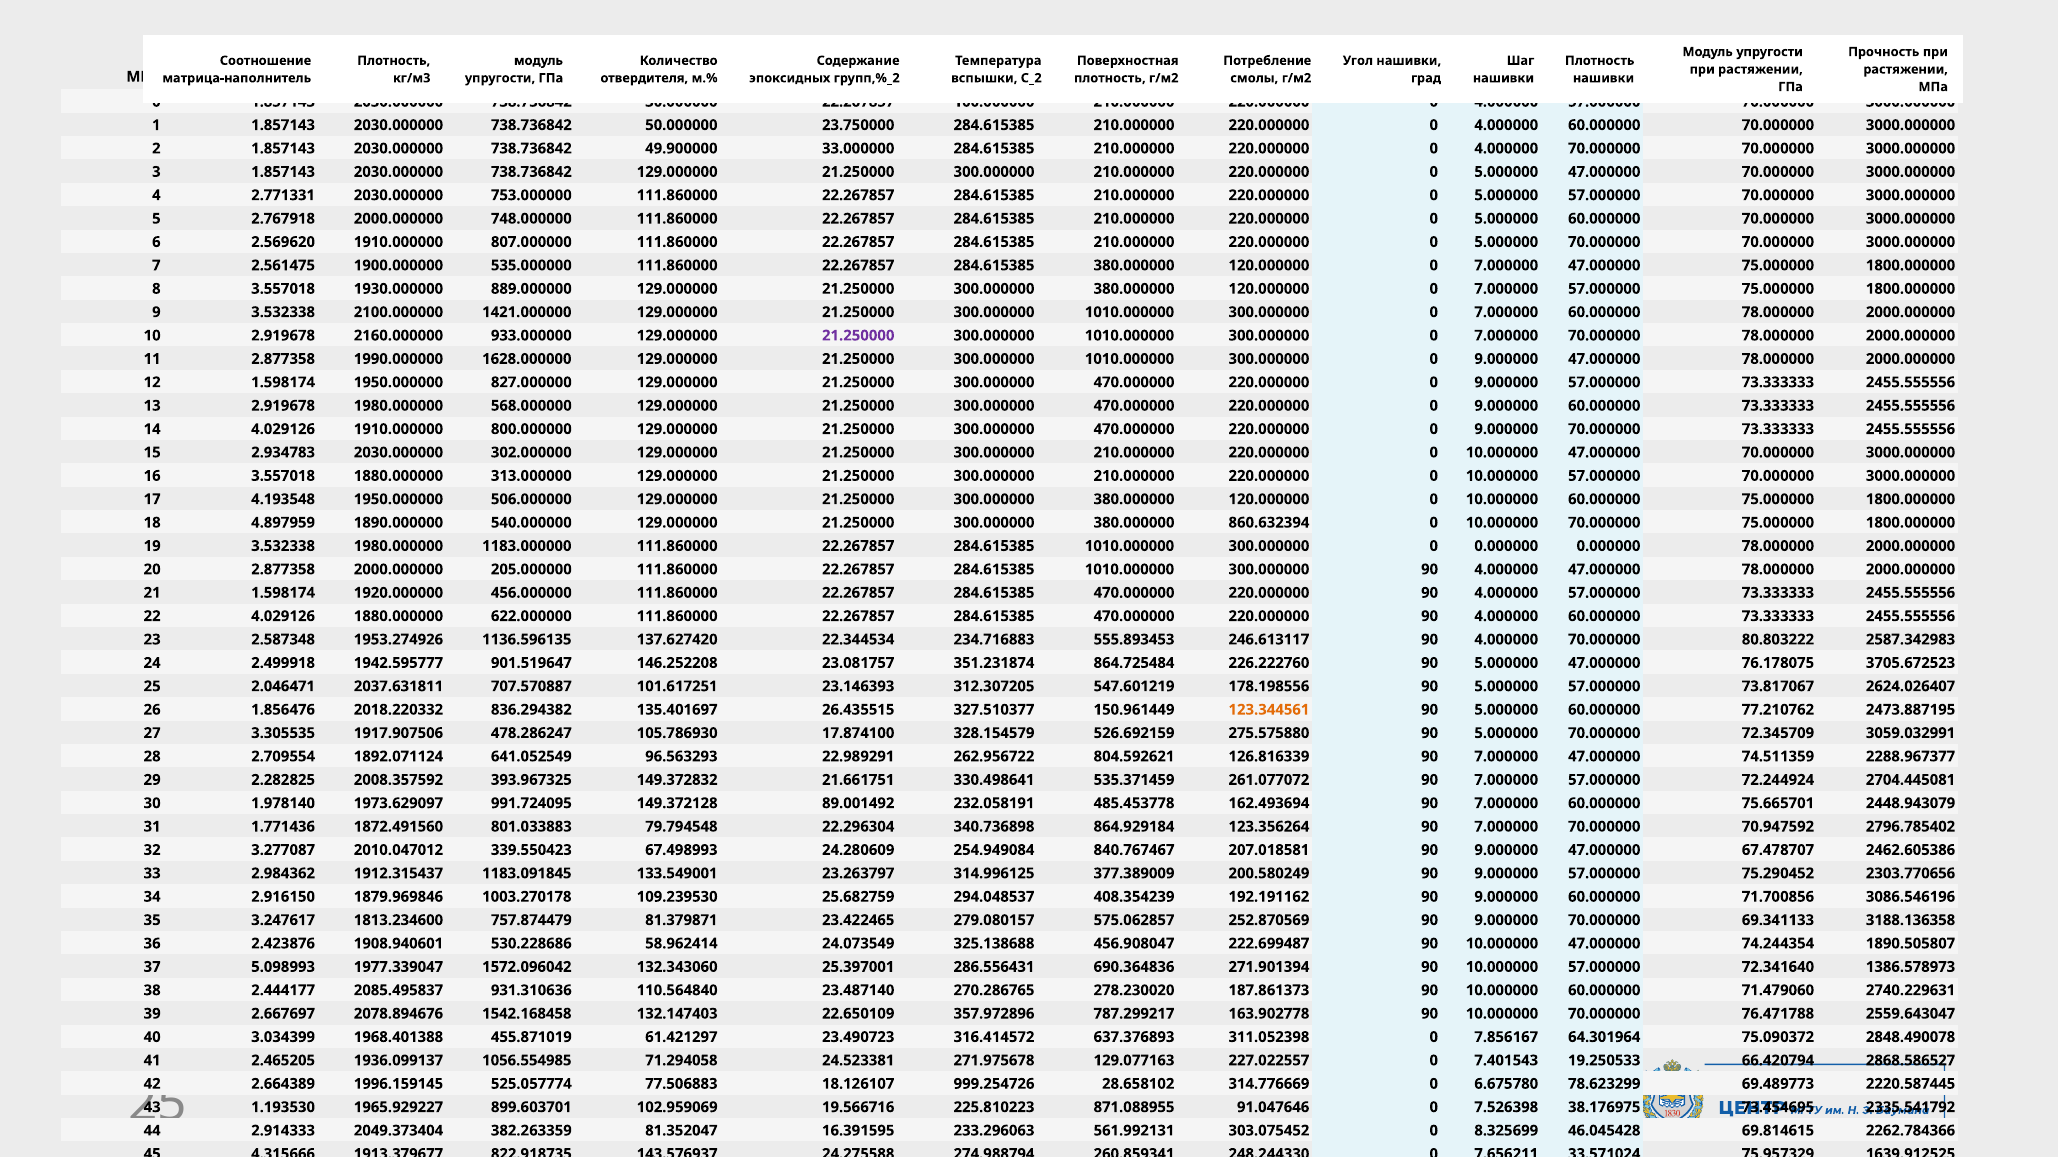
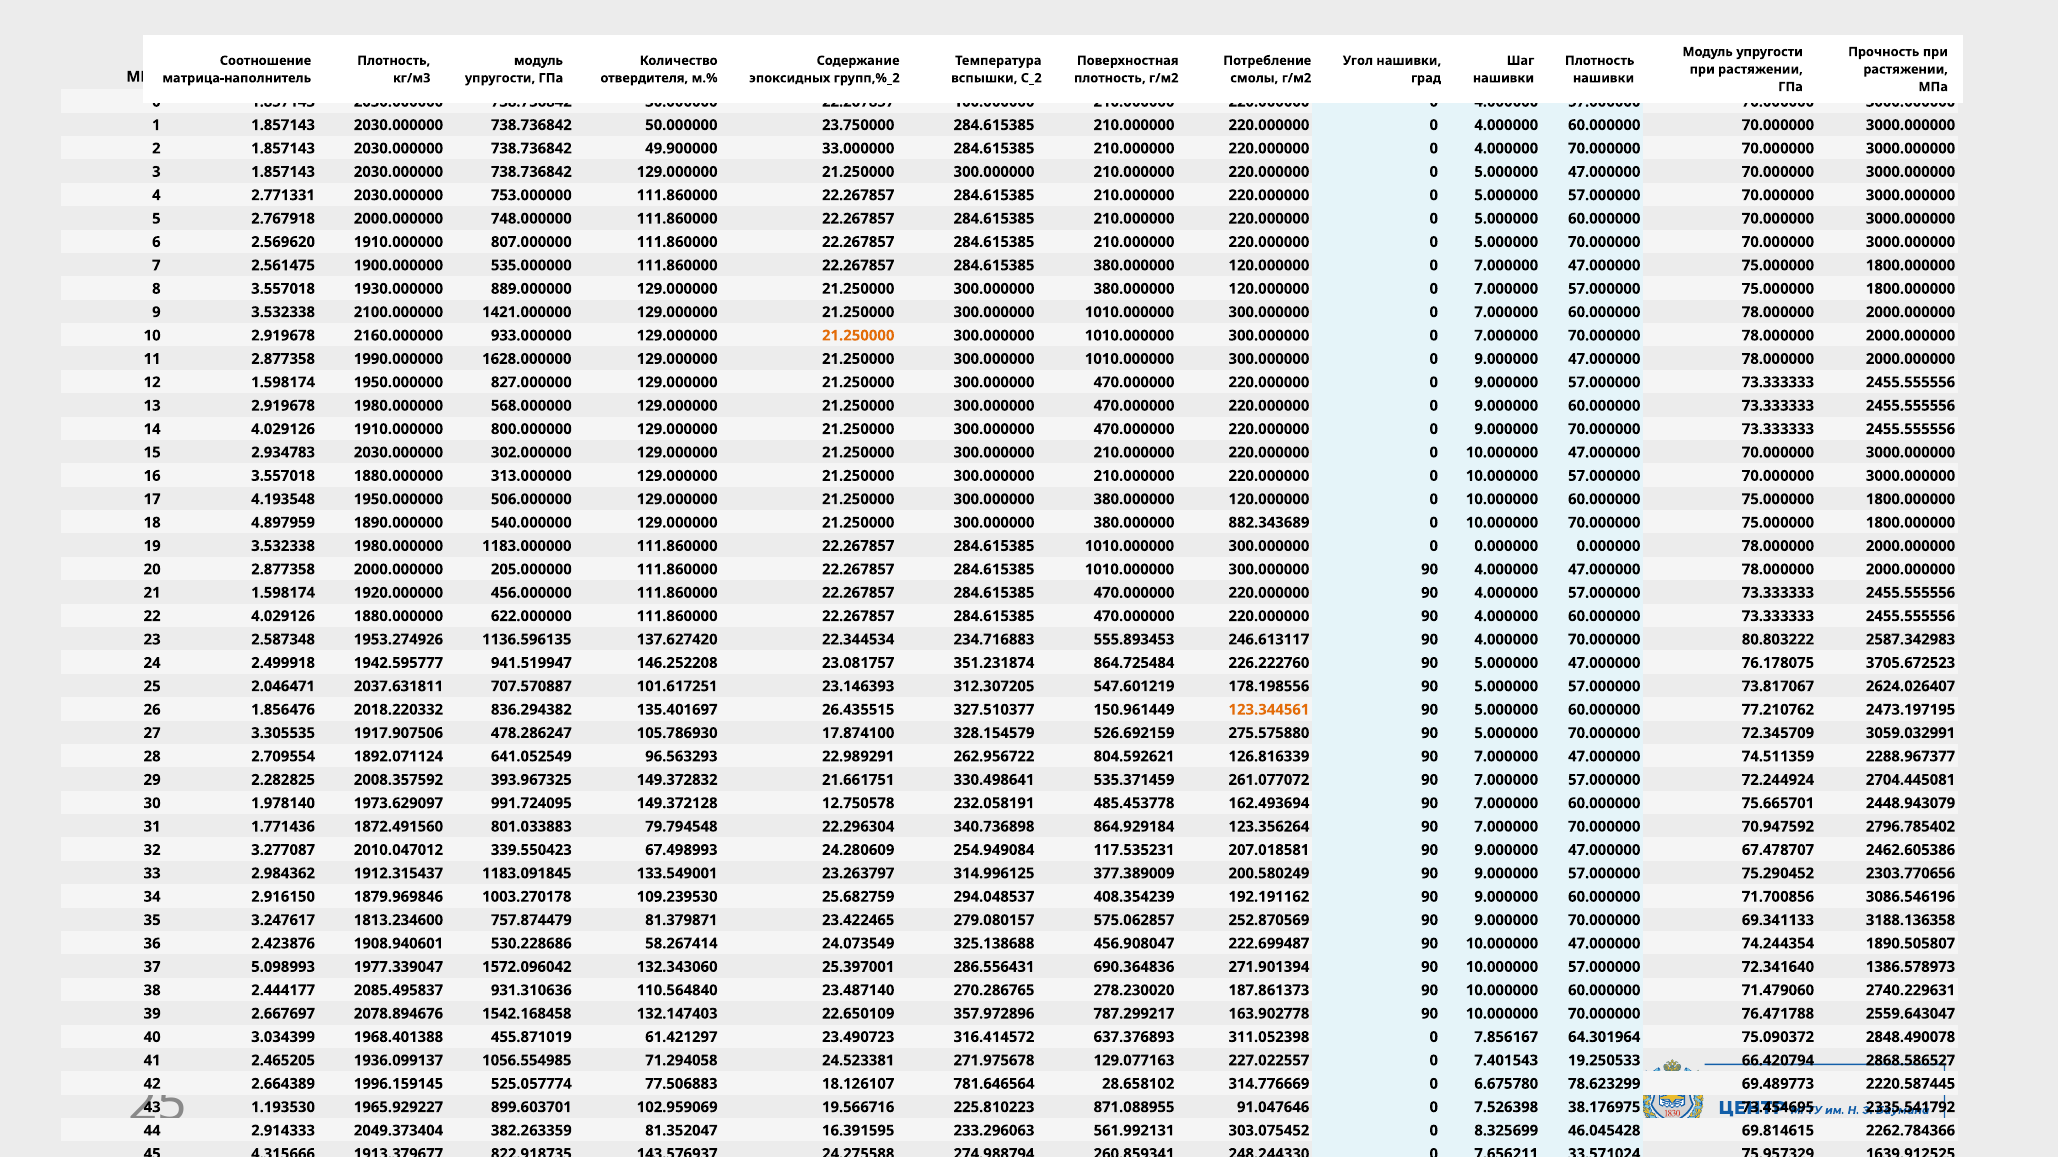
21.250000 at (858, 336) colour: purple -> orange
860.632394: 860.632394 -> 882.343689
901.519647: 901.519647 -> 941.519947
2473.887195: 2473.887195 -> 2473.197195
89.001492: 89.001492 -> 12.750578
840.767467: 840.767467 -> 117.535231
58.962414: 58.962414 -> 58.267414
999.254726: 999.254726 -> 781.646564
